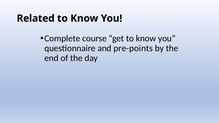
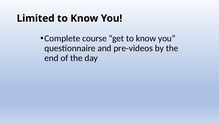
Related: Related -> Limited
pre-points: pre-points -> pre-videos
